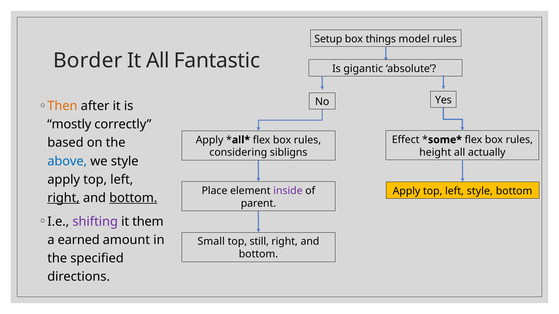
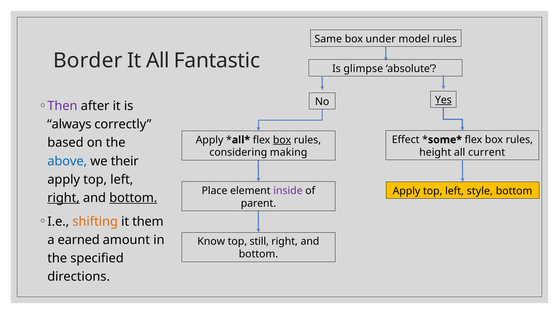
Setup: Setup -> Same
things: things -> under
gigantic: gigantic -> glimpse
Yes underline: none -> present
Then colour: orange -> purple
mostly: mostly -> always
box at (282, 140) underline: none -> present
actually: actually -> current
sibligns: sibligns -> making
we style: style -> their
shifting colour: purple -> orange
Small: Small -> Know
